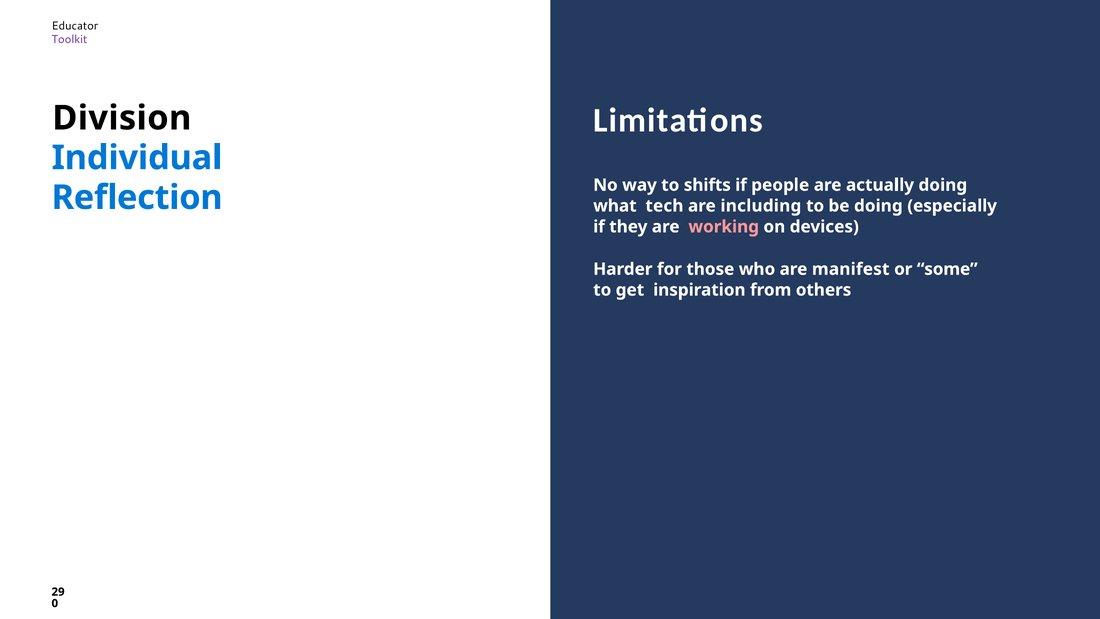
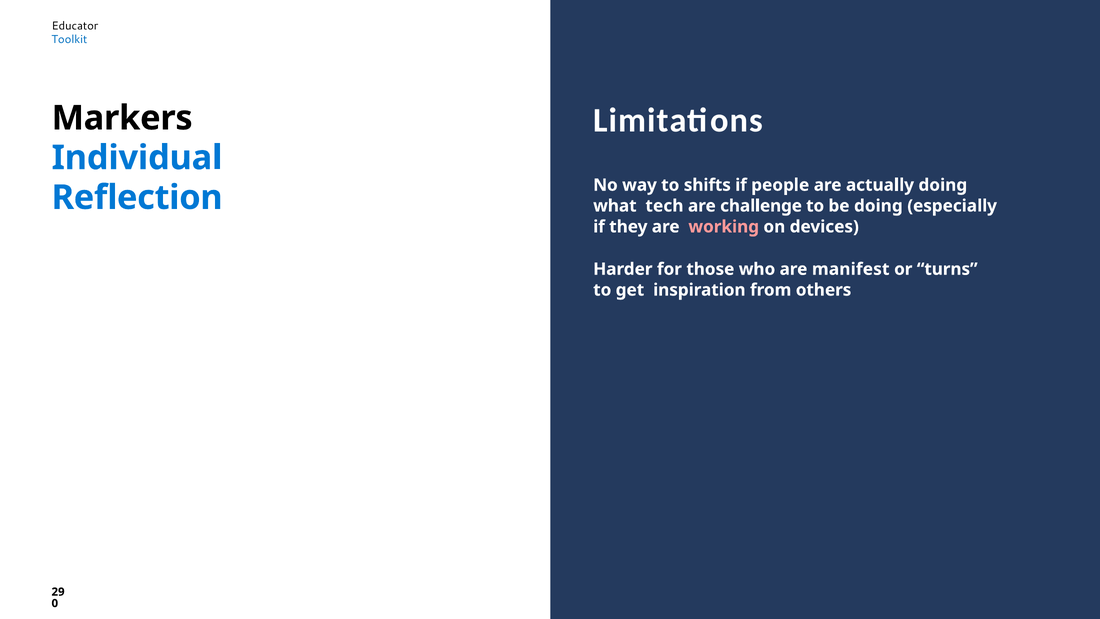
Toolkit colour: purple -> blue
Division: Division -> Markers
including: including -> challenge
some: some -> turns
